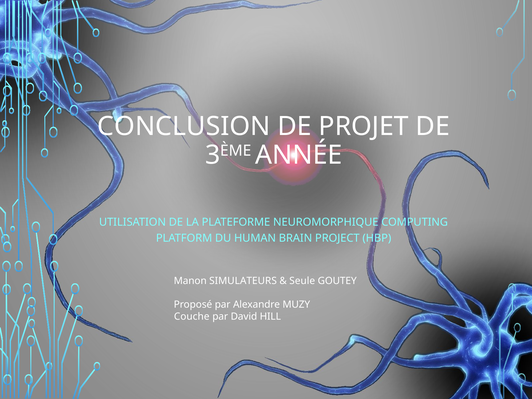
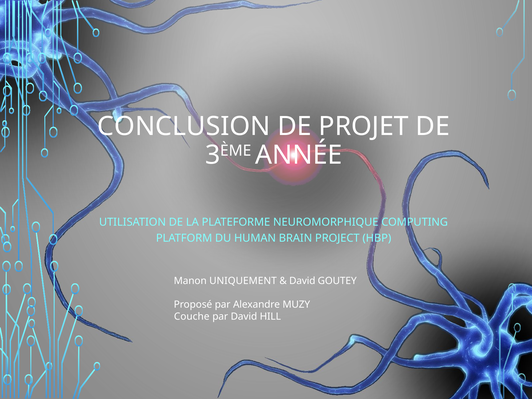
SIMULATEURS: SIMULATEURS -> UNIQUEMENT
Seule at (302, 281): Seule -> David
